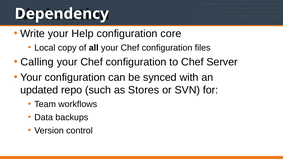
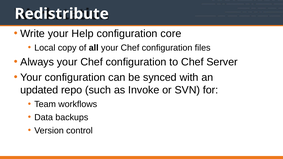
Dependency: Dependency -> Redistribute
Calling: Calling -> Always
Stores: Stores -> Invoke
